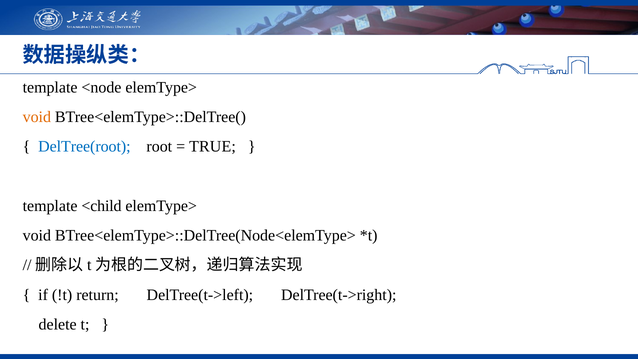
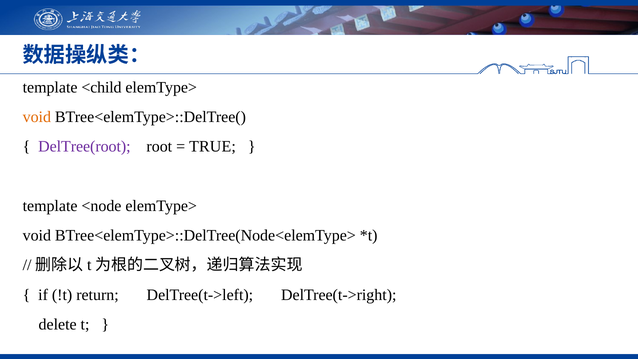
<node: <node -> <child
DelTree(root colour: blue -> purple
<child: <child -> <node
